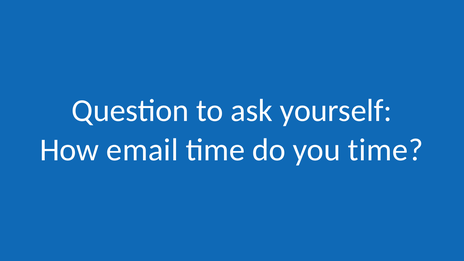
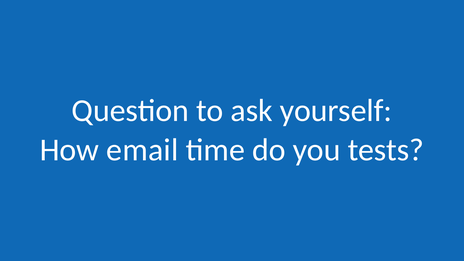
you time: time -> tests
